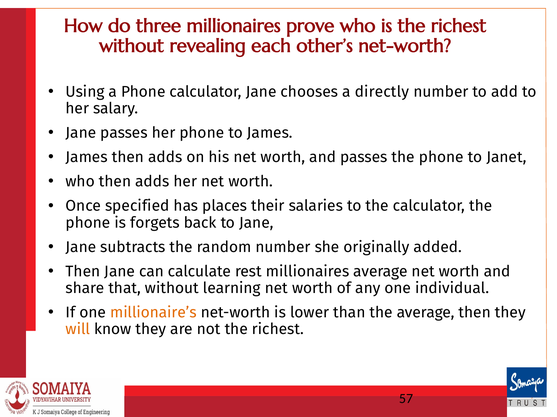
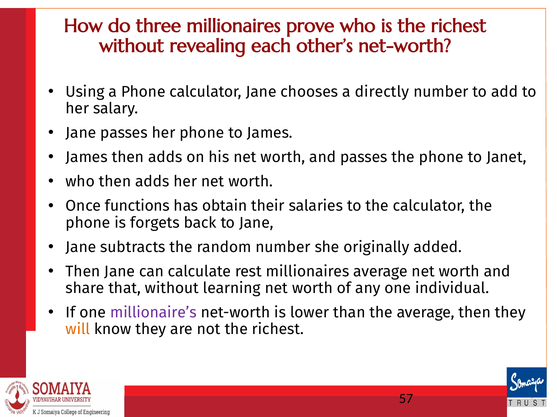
specified: specified -> functions
places: places -> obtain
millionaire’s colour: orange -> purple
